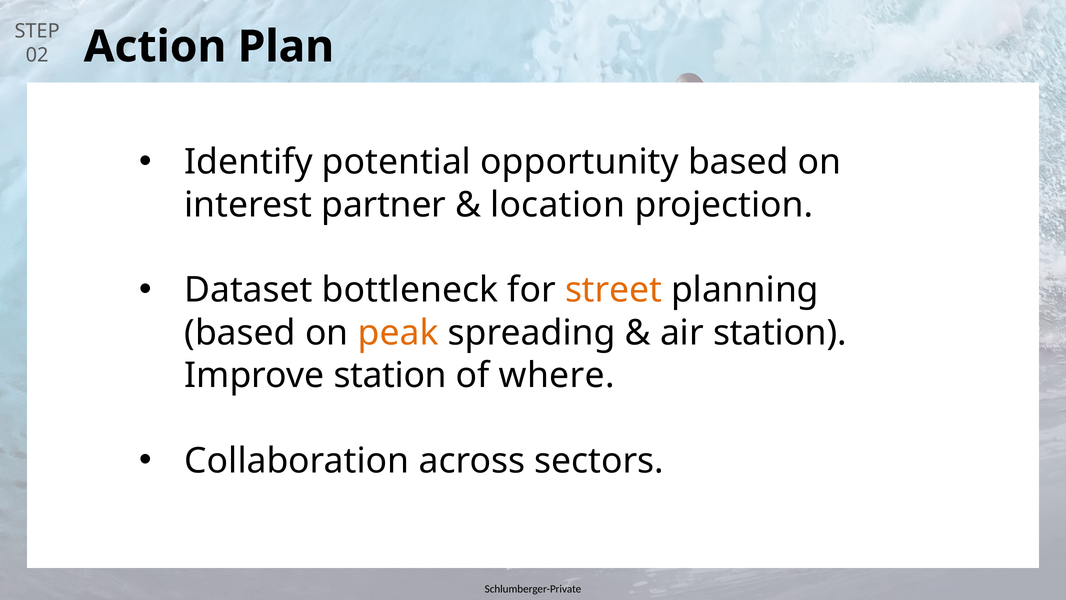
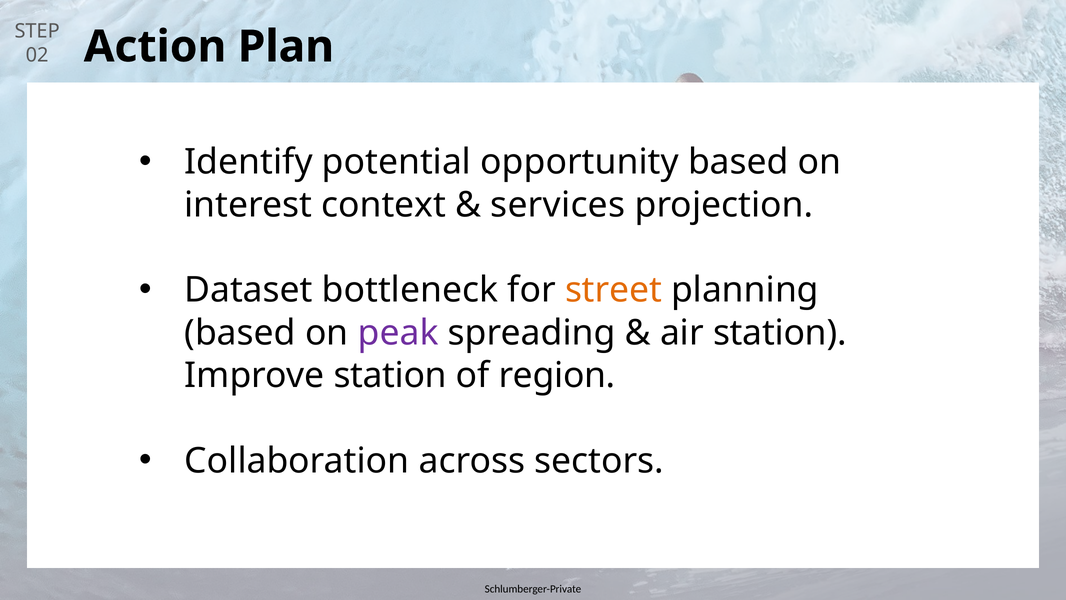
partner: partner -> context
location: location -> services
peak colour: orange -> purple
where: where -> region
